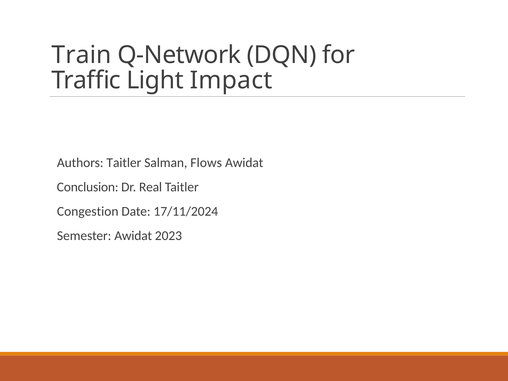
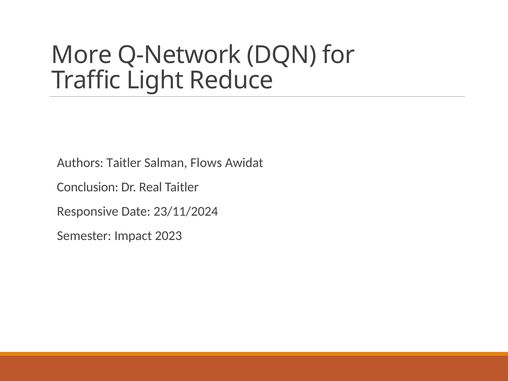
Train: Train -> More
Impact: Impact -> Reduce
Congestion: Congestion -> Responsive
17/11/2024: 17/11/2024 -> 23/11/2024
Semester Awidat: Awidat -> Impact
